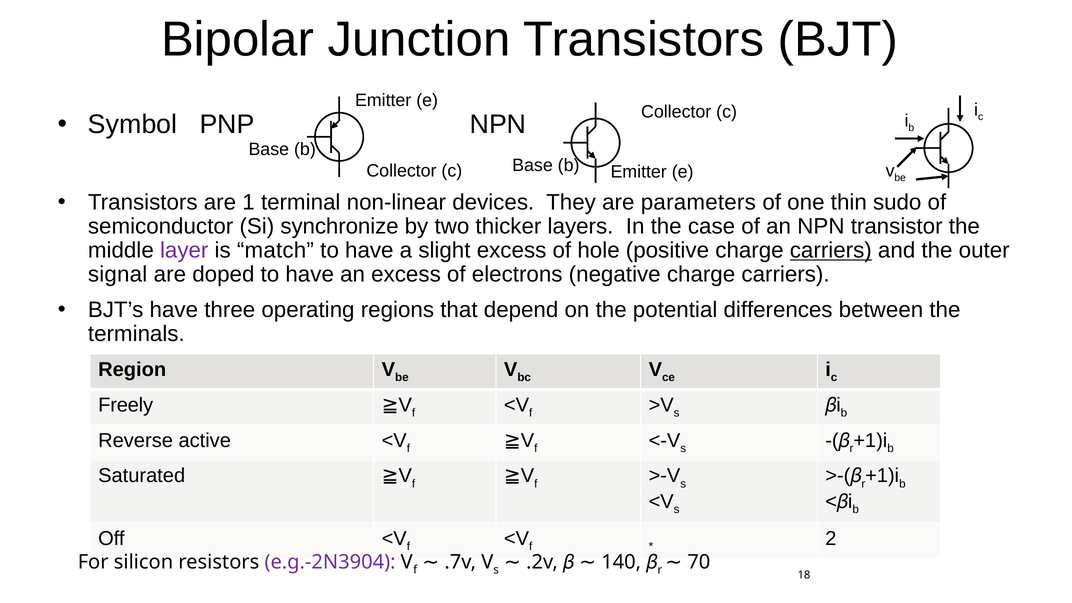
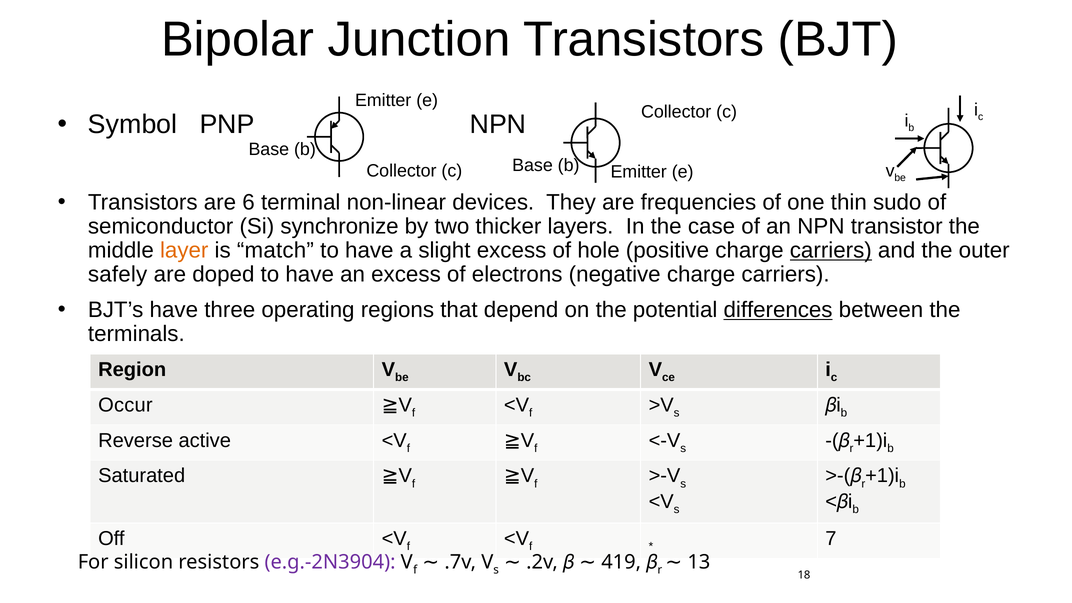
1: 1 -> 6
parameters: parameters -> frequencies
layer colour: purple -> orange
signal: signal -> safely
differences underline: none -> present
Freely: Freely -> Occur
2: 2 -> 7
140: 140 -> 419
70: 70 -> 13
